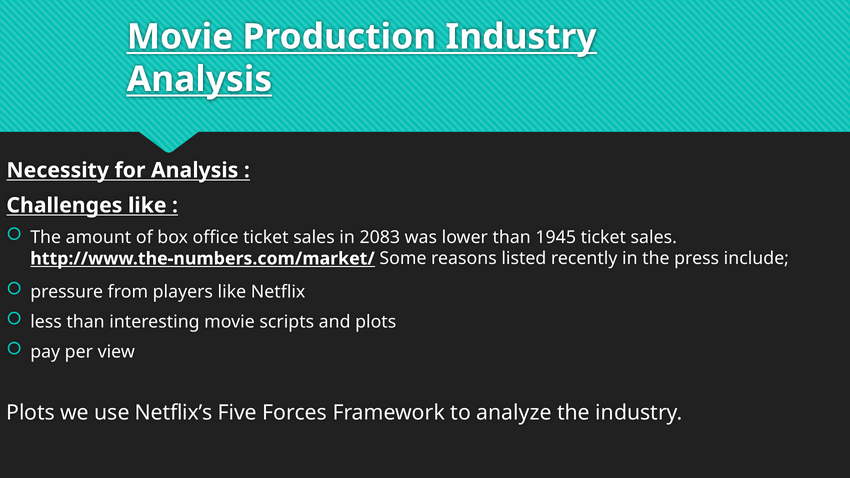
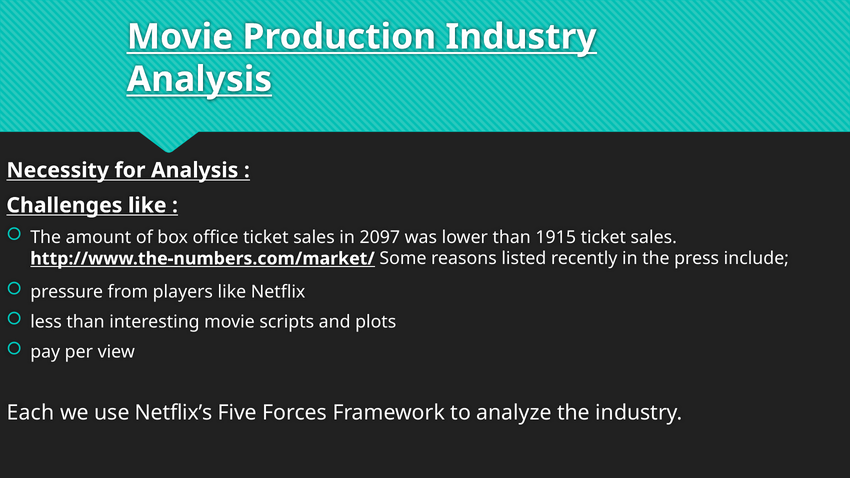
2083: 2083 -> 2097
1945: 1945 -> 1915
Plots at (31, 413): Plots -> Each
